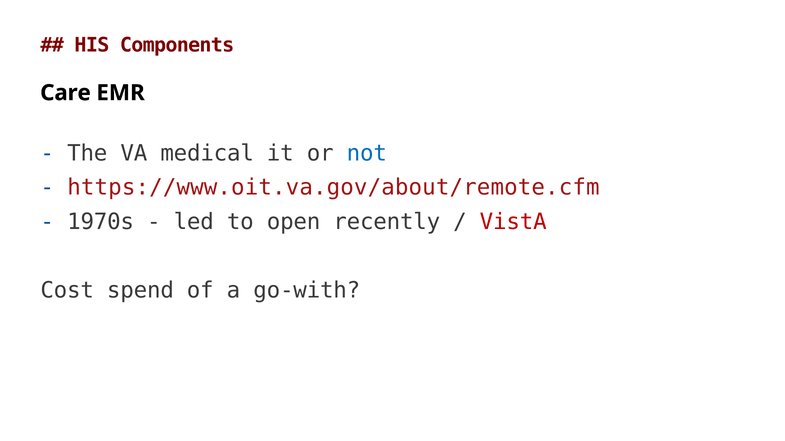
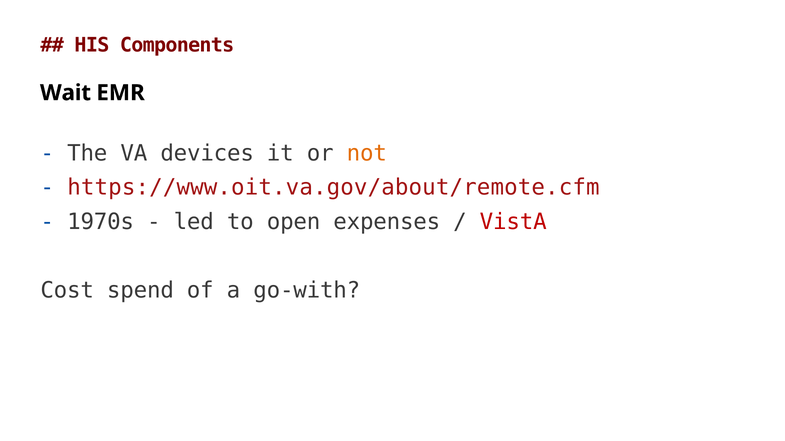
Care: Care -> Wait
medical: medical -> devices
not colour: blue -> orange
recently: recently -> expenses
